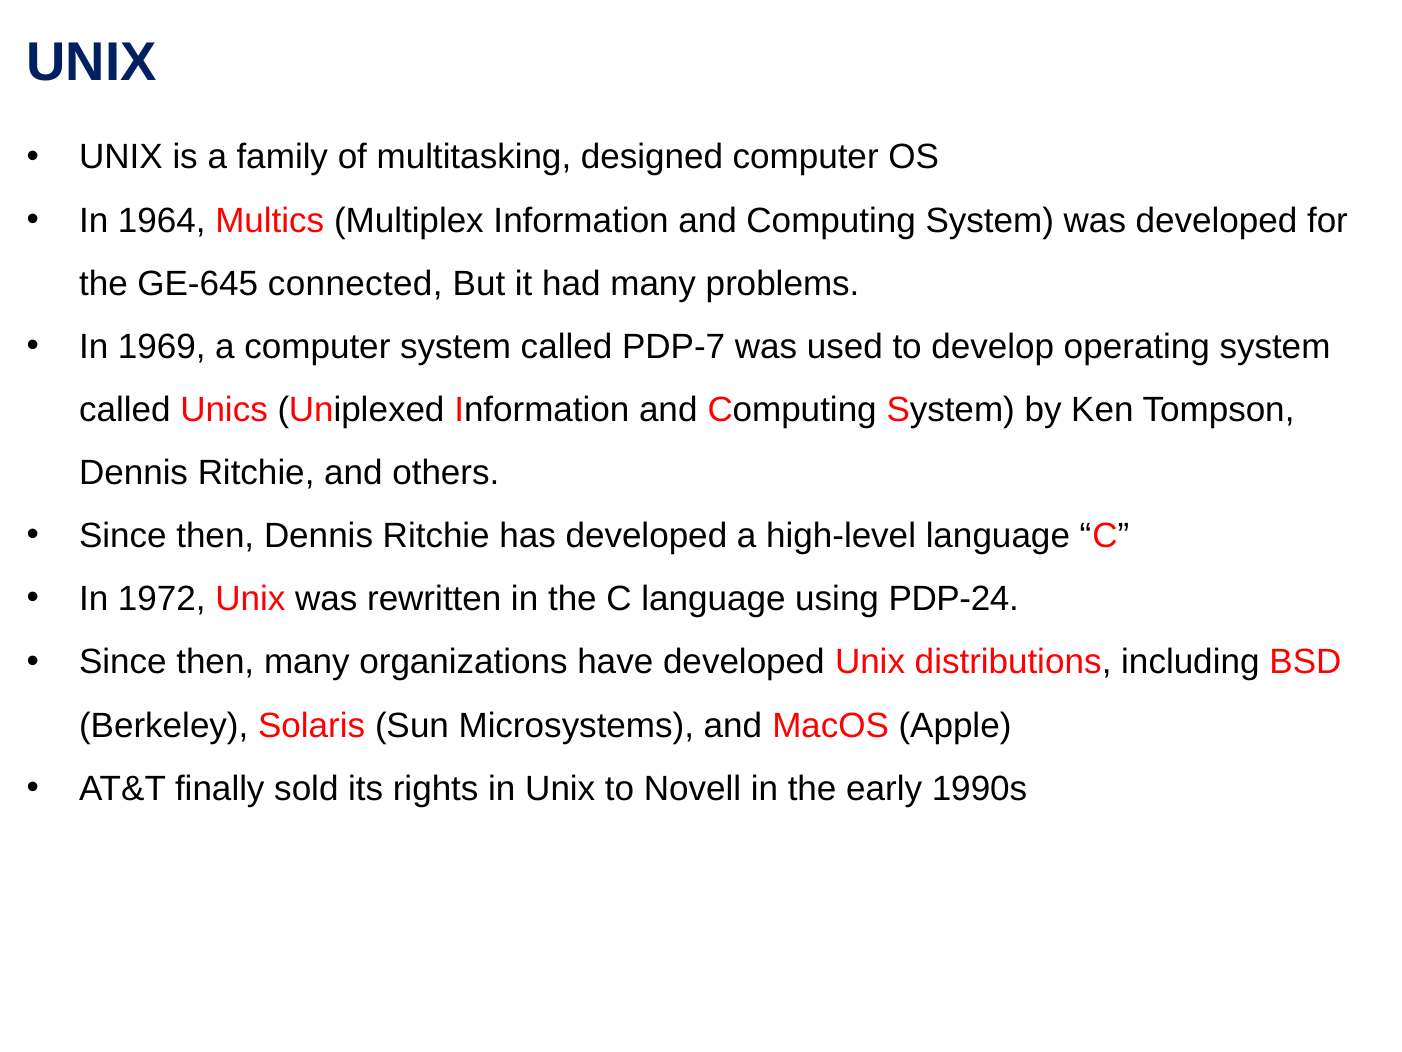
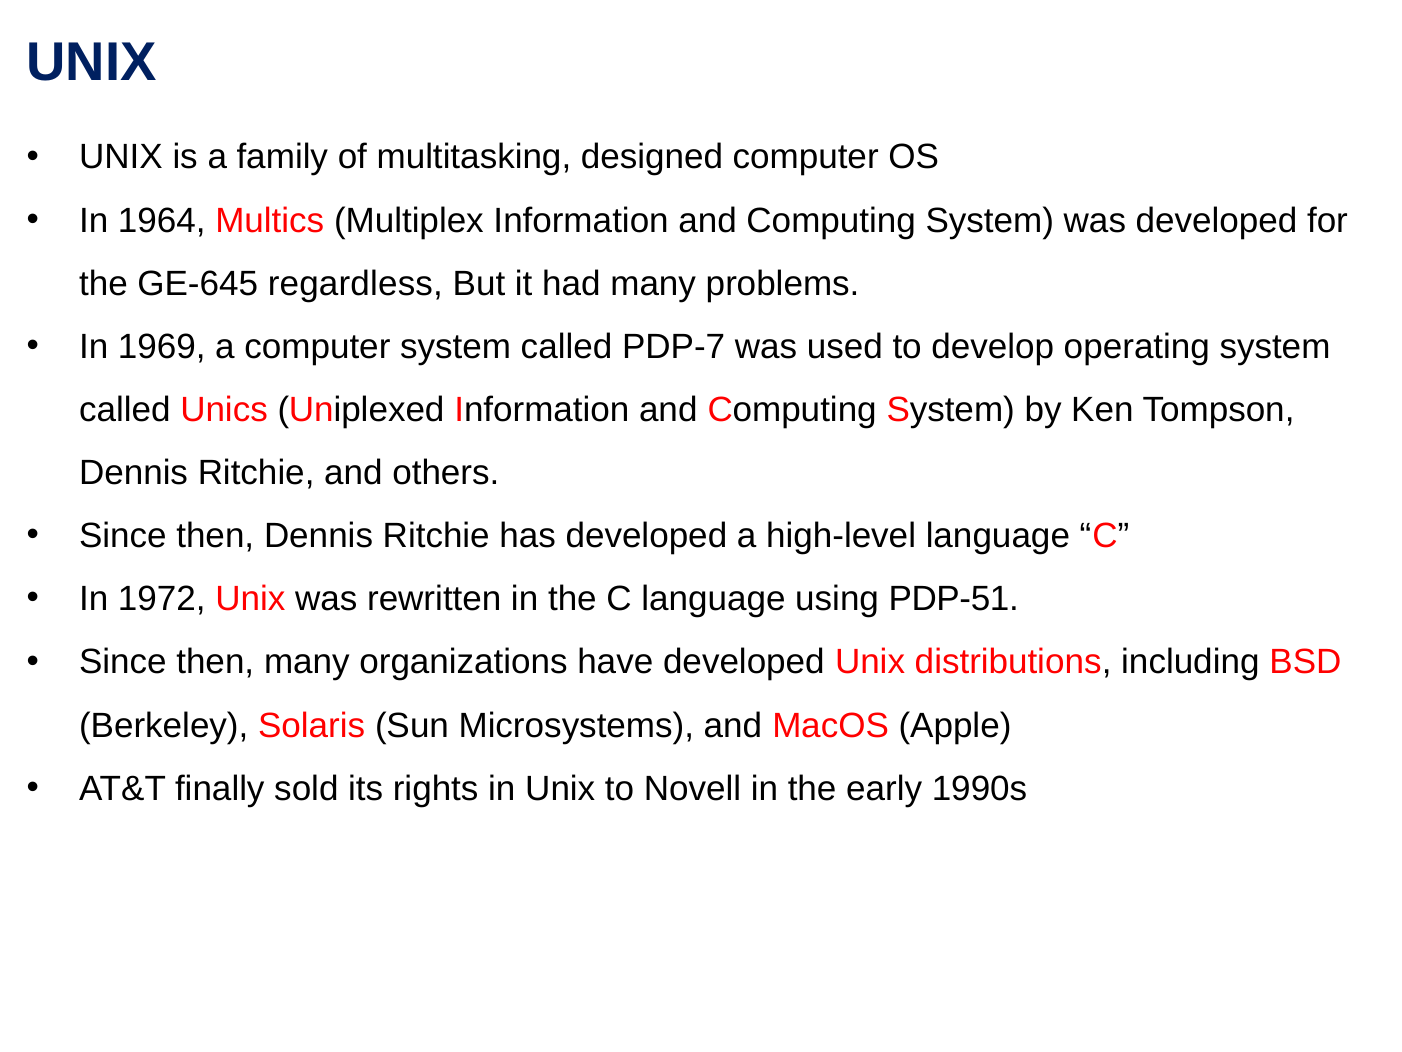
connected: connected -> regardless
PDP-24: PDP-24 -> PDP-51
